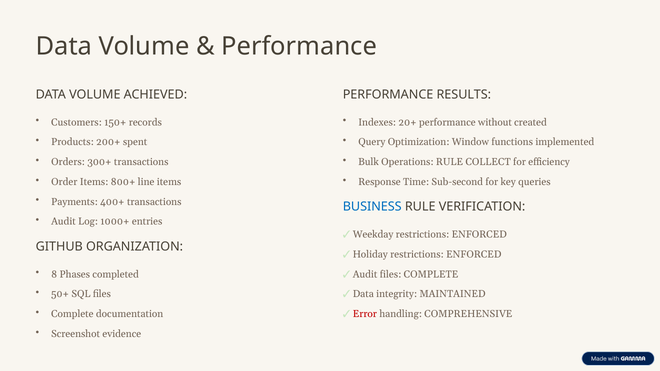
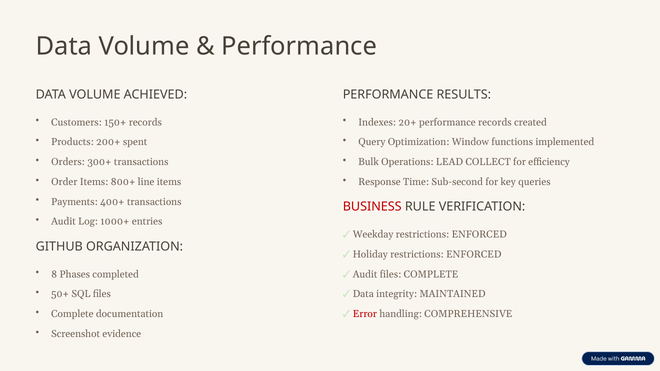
performance without: without -> records
Operations RULE: RULE -> LEAD
BUSINESS colour: blue -> red
